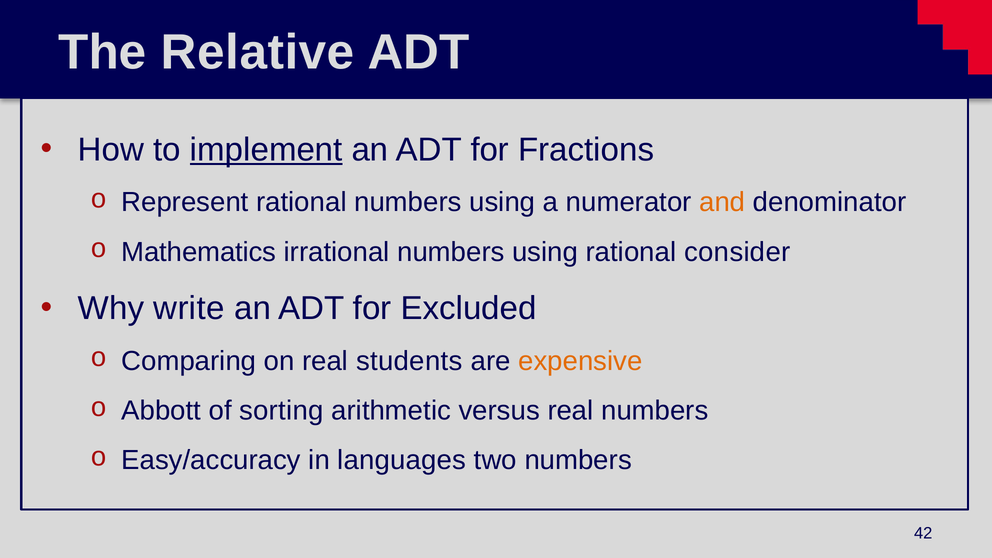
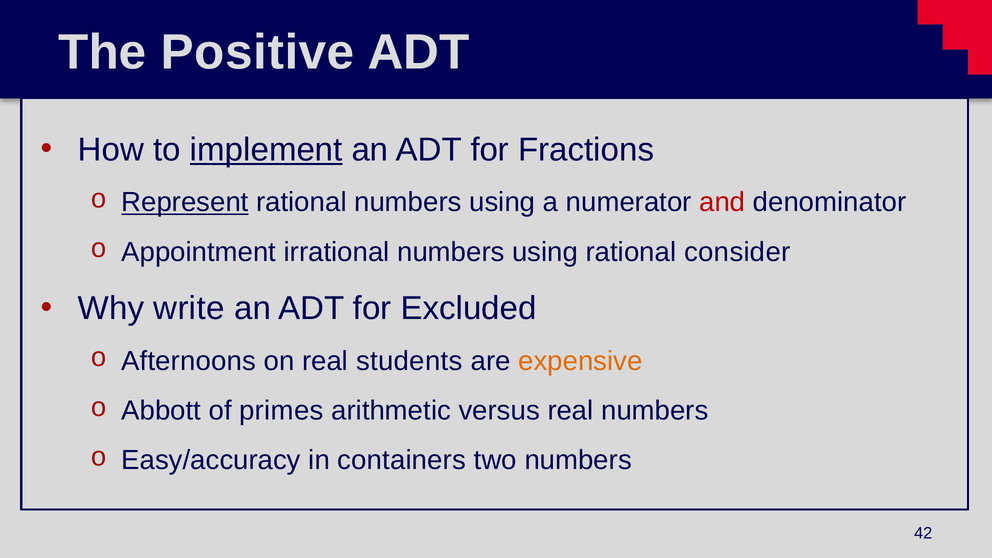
Relative: Relative -> Positive
Represent underline: none -> present
and colour: orange -> red
Mathematics: Mathematics -> Appointment
Comparing: Comparing -> Afternoons
sorting: sorting -> primes
languages: languages -> containers
